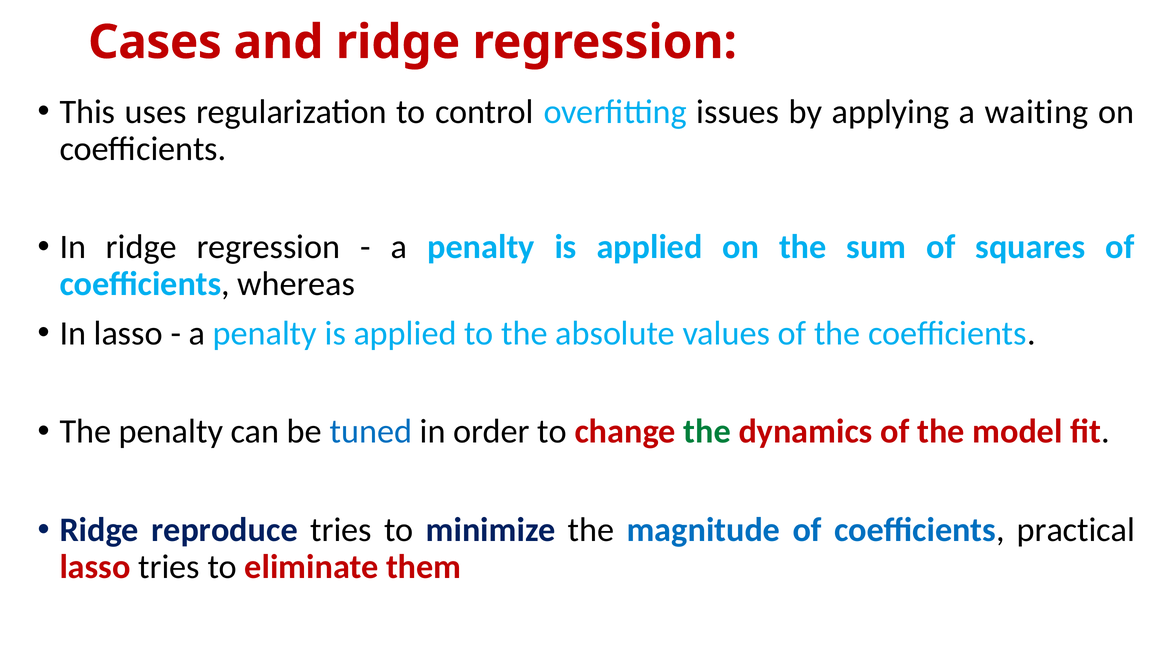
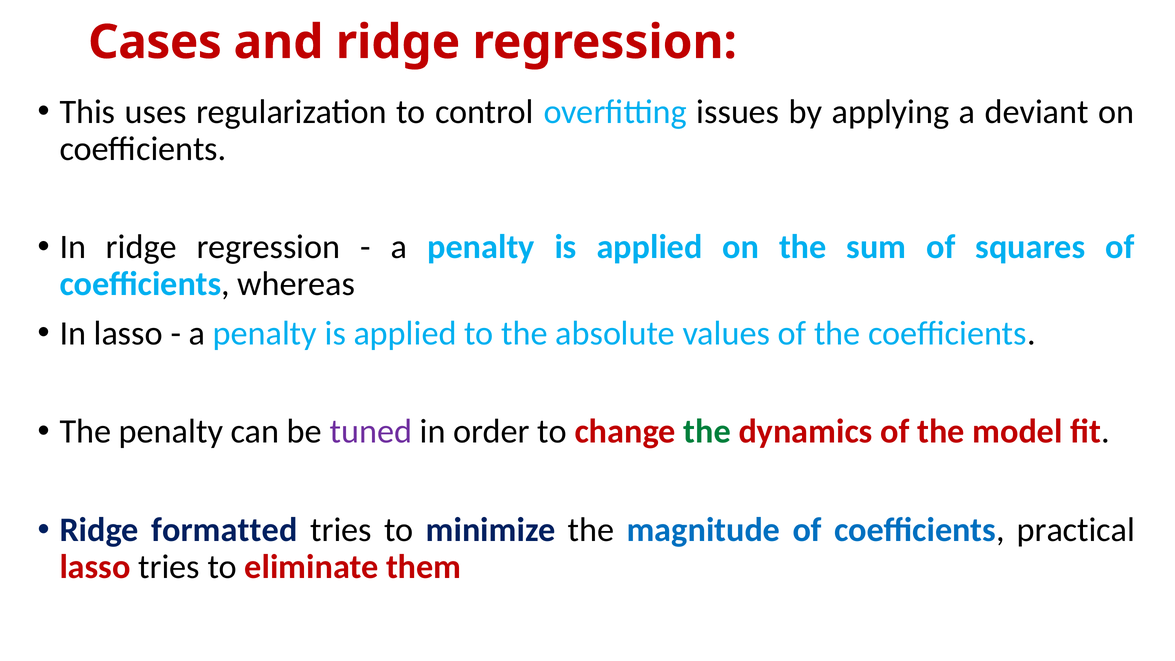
waiting: waiting -> deviant
tuned colour: blue -> purple
reproduce: reproduce -> formatted
